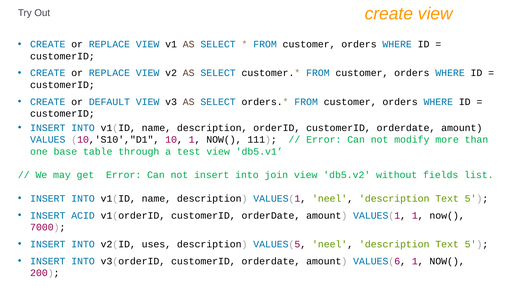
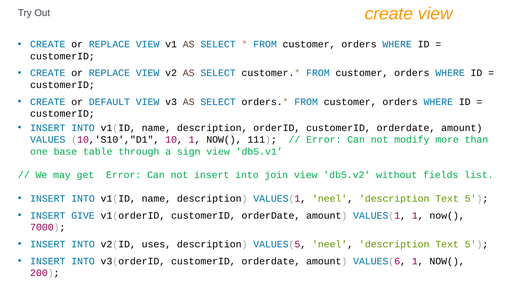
test: test -> sign
ACID: ACID -> GIVE
